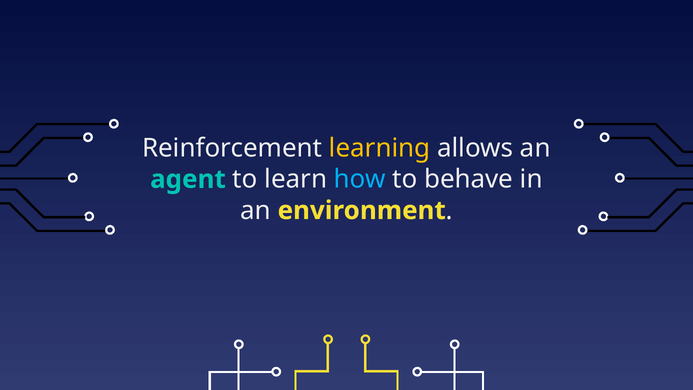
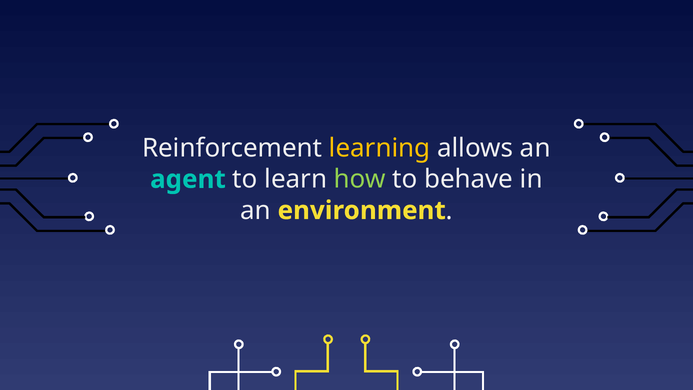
how colour: light blue -> light green
